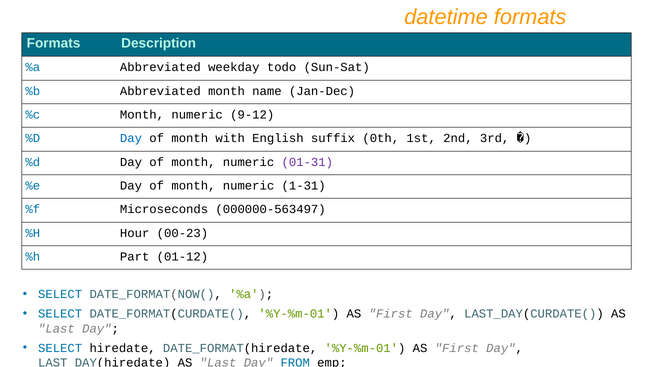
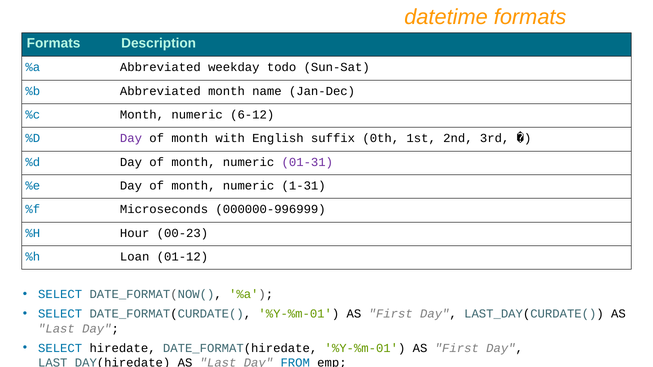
9-12: 9-12 -> 6-12
Day at (131, 139) colour: blue -> purple
000000-563497: 000000-563497 -> 000000-996999
Part: Part -> Loan
